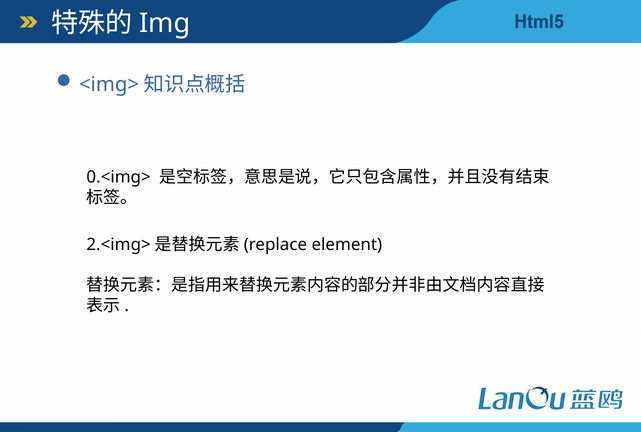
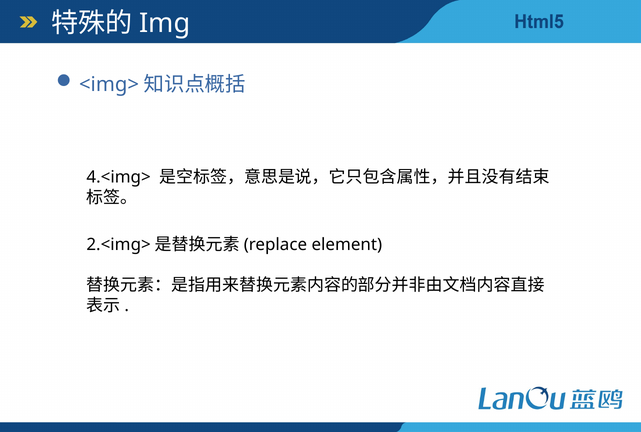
0.<img>: 0.<img> -> 4.<img>
